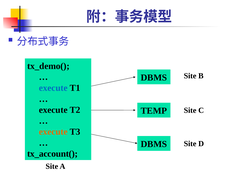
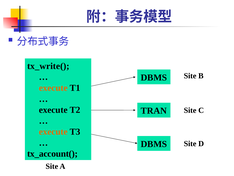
tx_demo(: tx_demo( -> tx_write(
execute at (53, 88) colour: blue -> orange
TEMP: TEMP -> TRAN
